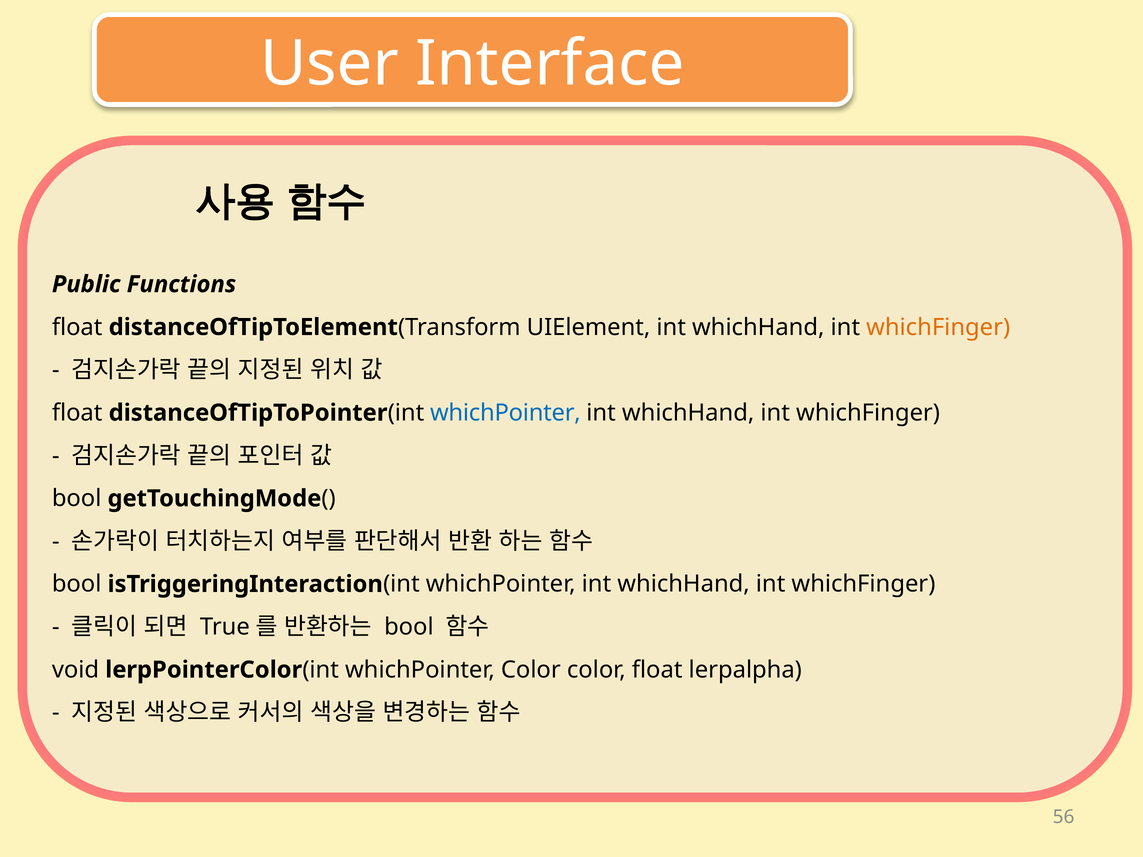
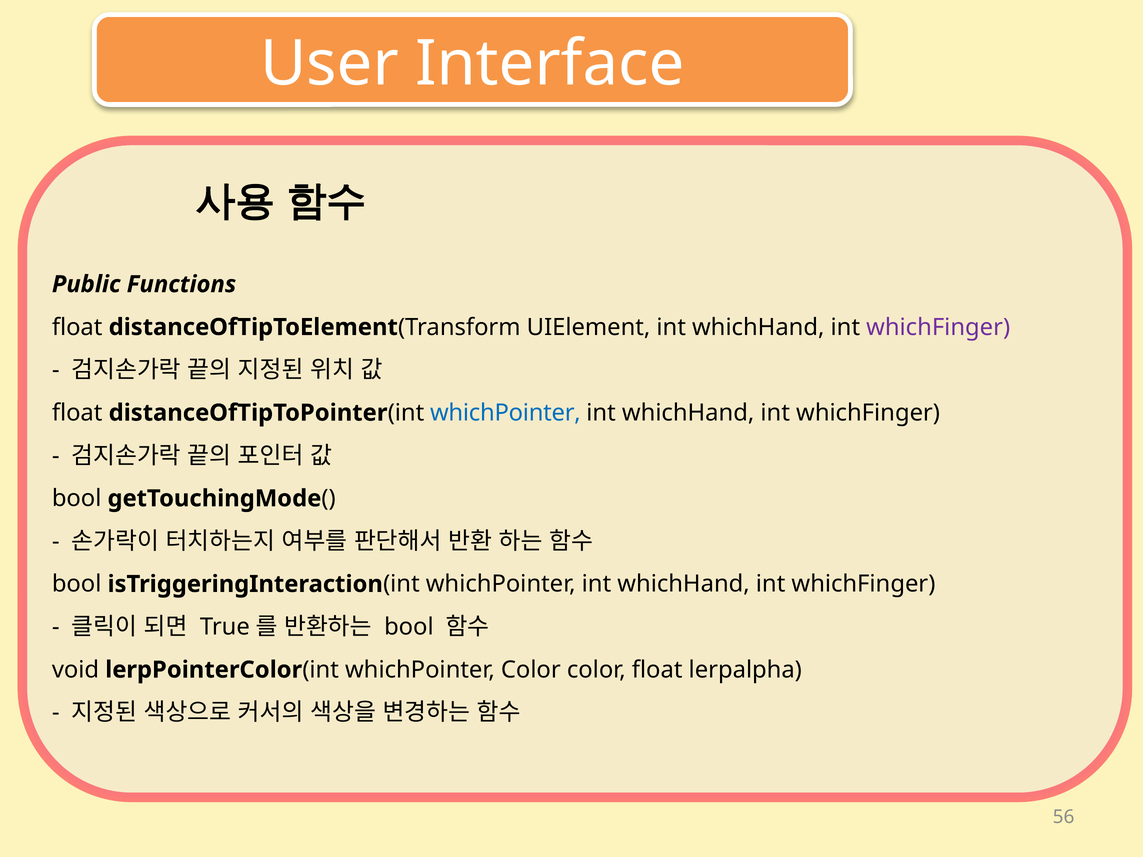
whichFinger at (938, 327) colour: orange -> purple
